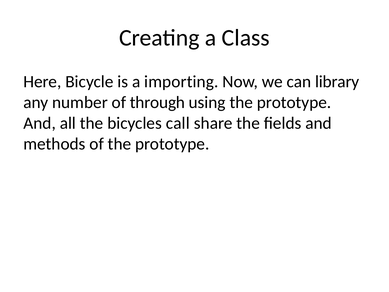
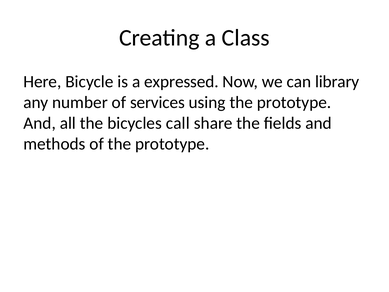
importing: importing -> expressed
through: through -> services
